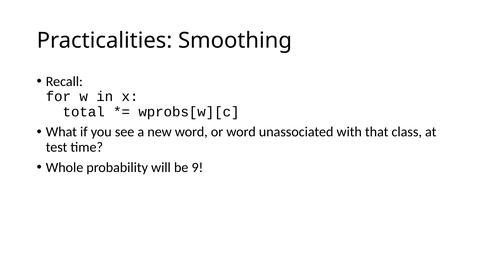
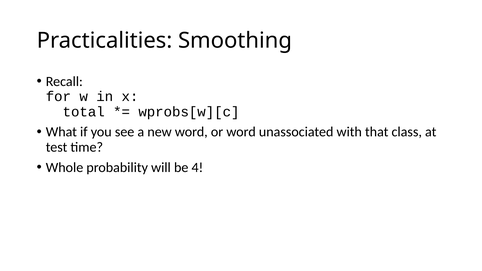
9: 9 -> 4
